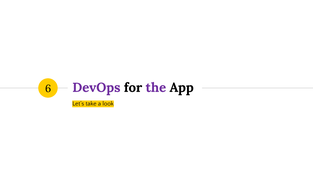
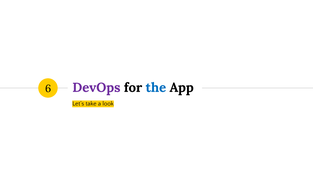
the colour: purple -> blue
